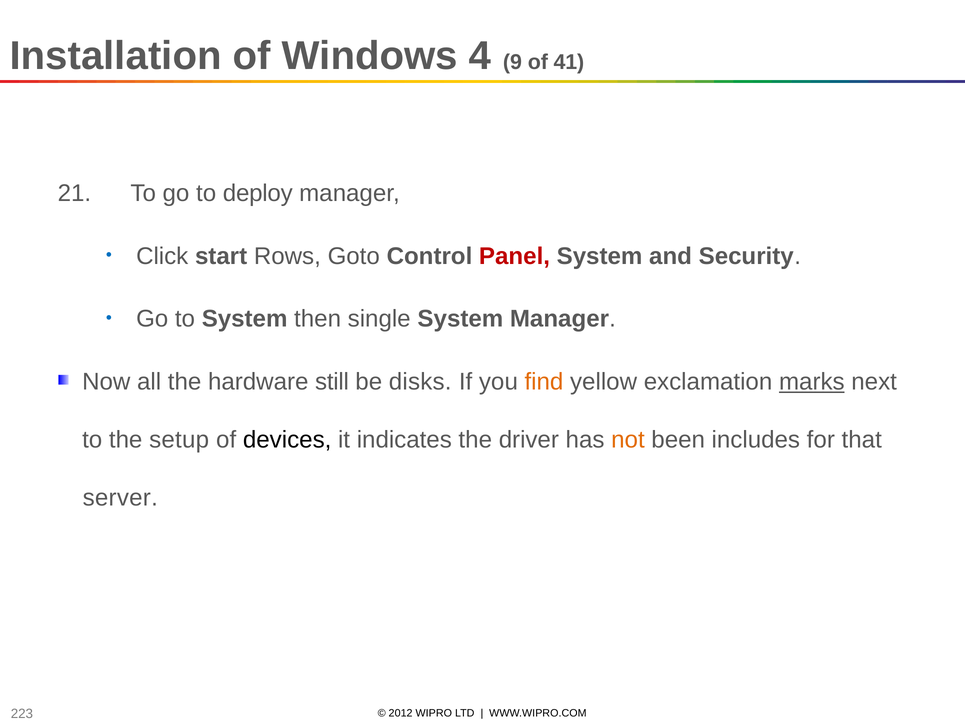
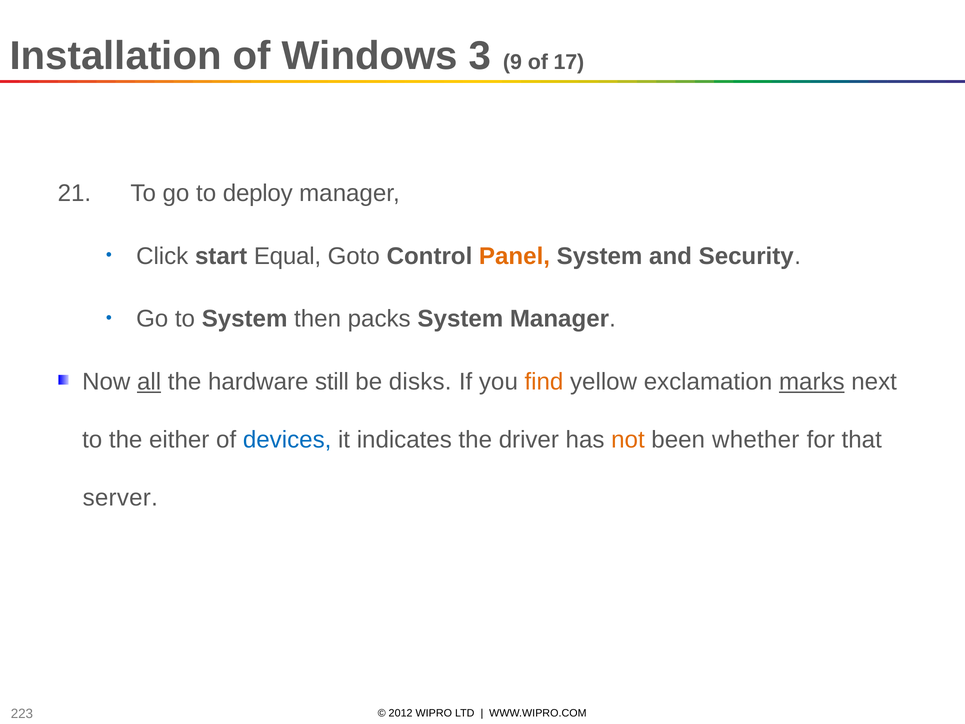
4: 4 -> 3
41: 41 -> 17
Rows: Rows -> Equal
Panel colour: red -> orange
single: single -> packs
all underline: none -> present
setup: setup -> either
devices colour: black -> blue
includes: includes -> whether
